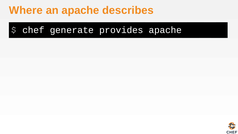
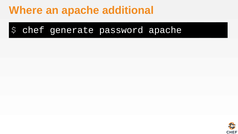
describes: describes -> additional
provides: provides -> password
